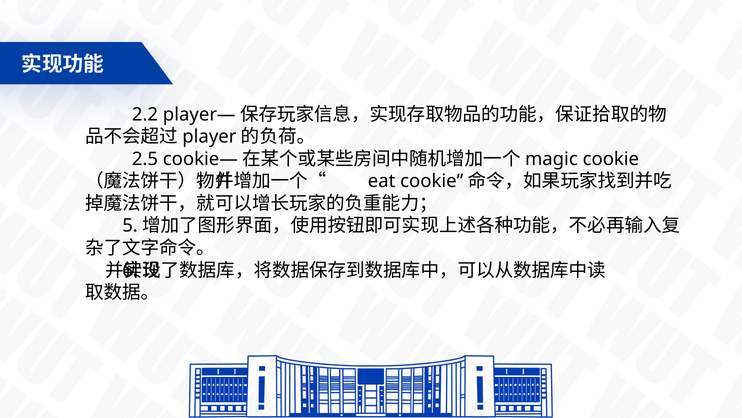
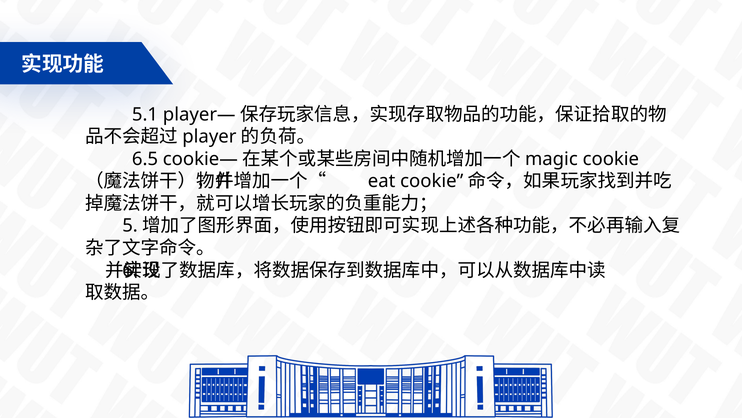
2.2: 2.2 -> 5.1
2.5: 2.5 -> 6.5
